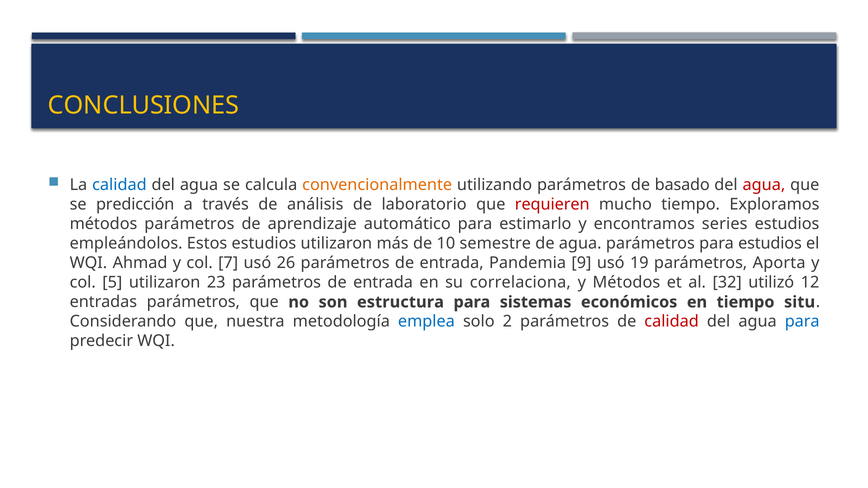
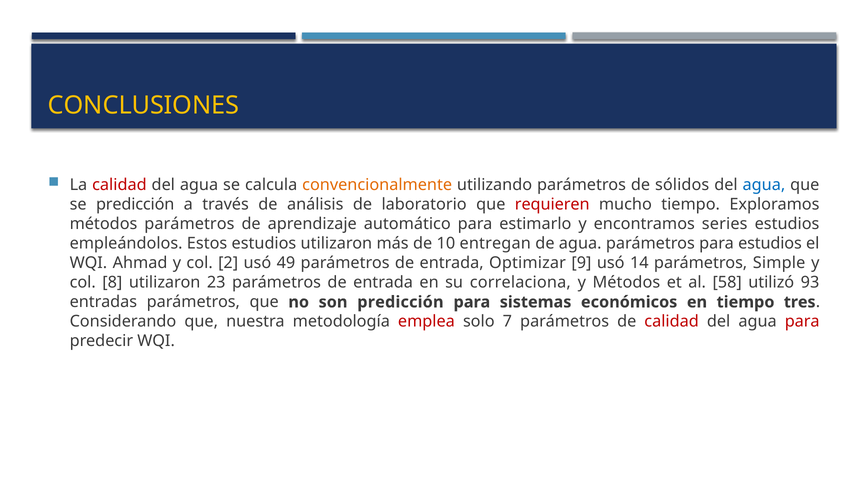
calidad at (119, 185) colour: blue -> red
basado: basado -> sólidos
agua at (764, 185) colour: red -> blue
semestre: semestre -> entregan
7: 7 -> 2
26: 26 -> 49
Pandemia: Pandemia -> Optimizar
19: 19 -> 14
Aporta: Aporta -> Simple
5: 5 -> 8
32: 32 -> 58
12: 12 -> 93
son estructura: estructura -> predicción
situ: situ -> tres
emplea colour: blue -> red
2: 2 -> 7
para at (802, 322) colour: blue -> red
